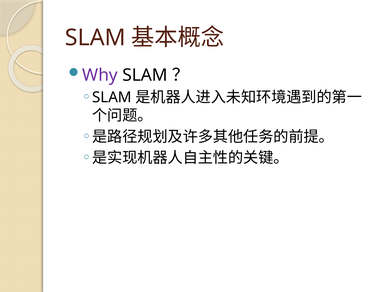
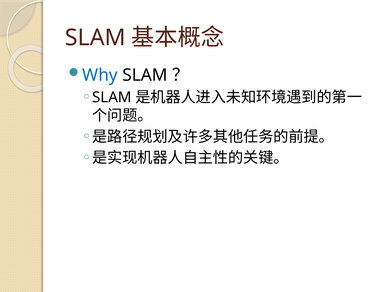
Why colour: purple -> blue
